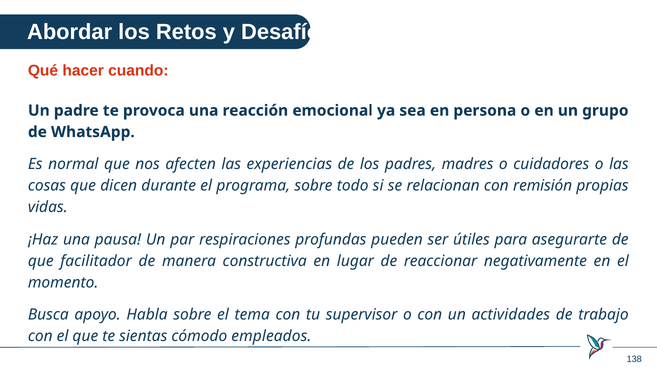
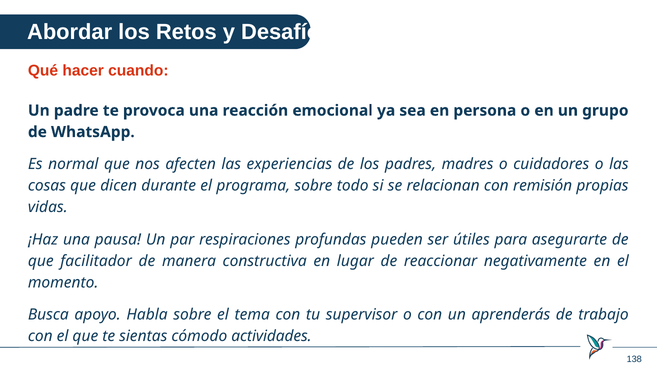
actividades: actividades -> aprenderás
empleados: empleados -> actividades
